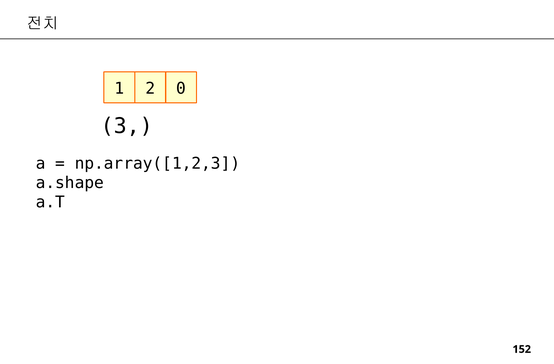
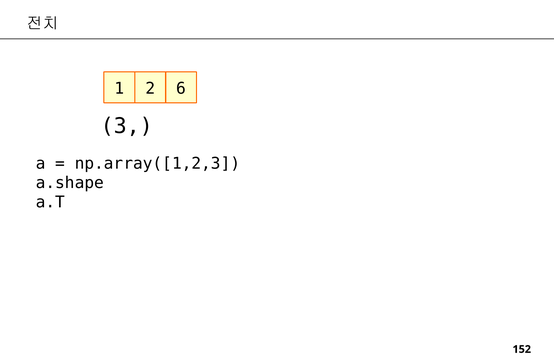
0: 0 -> 6
